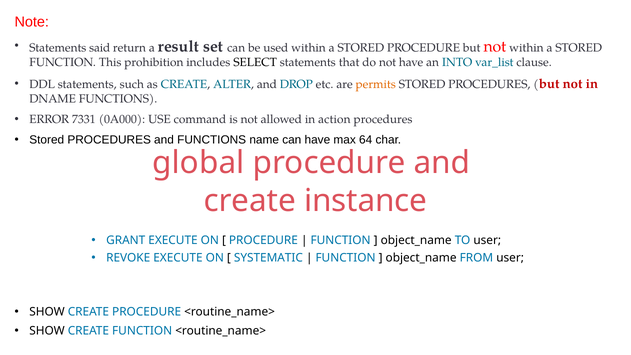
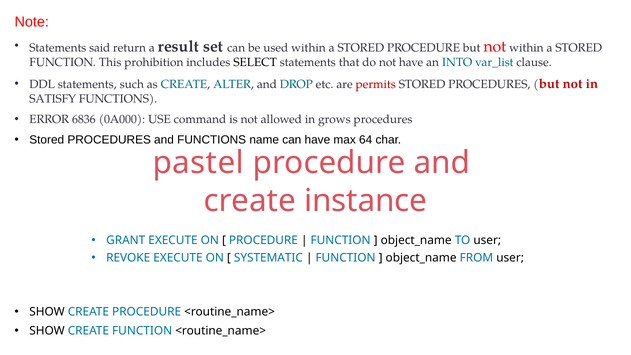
permits colour: orange -> red
DNAME: DNAME -> SATISFY
7331: 7331 -> 6836
action: action -> grows
global: global -> pastel
